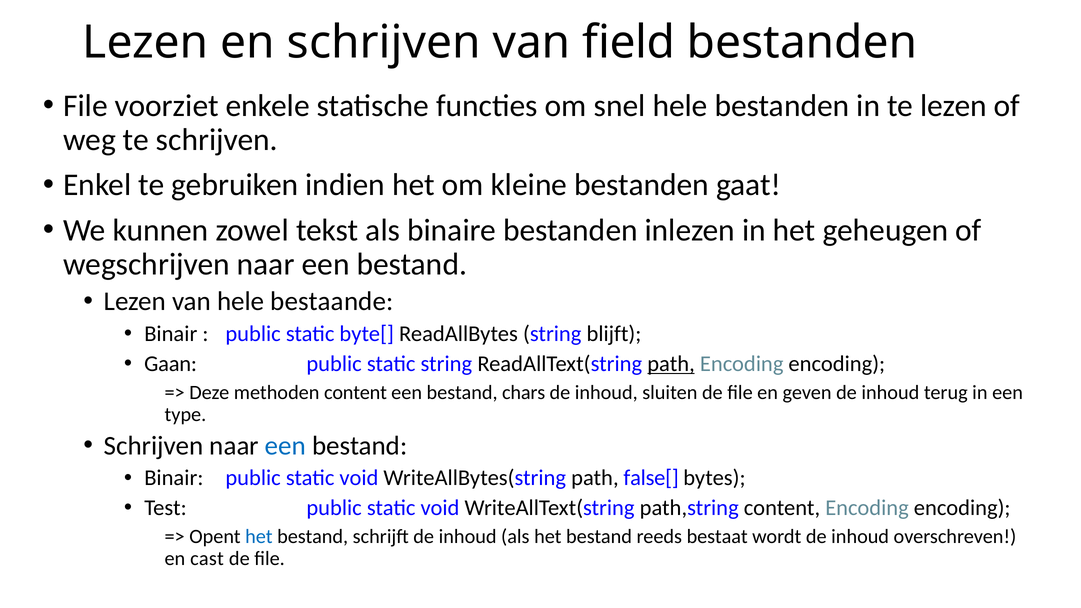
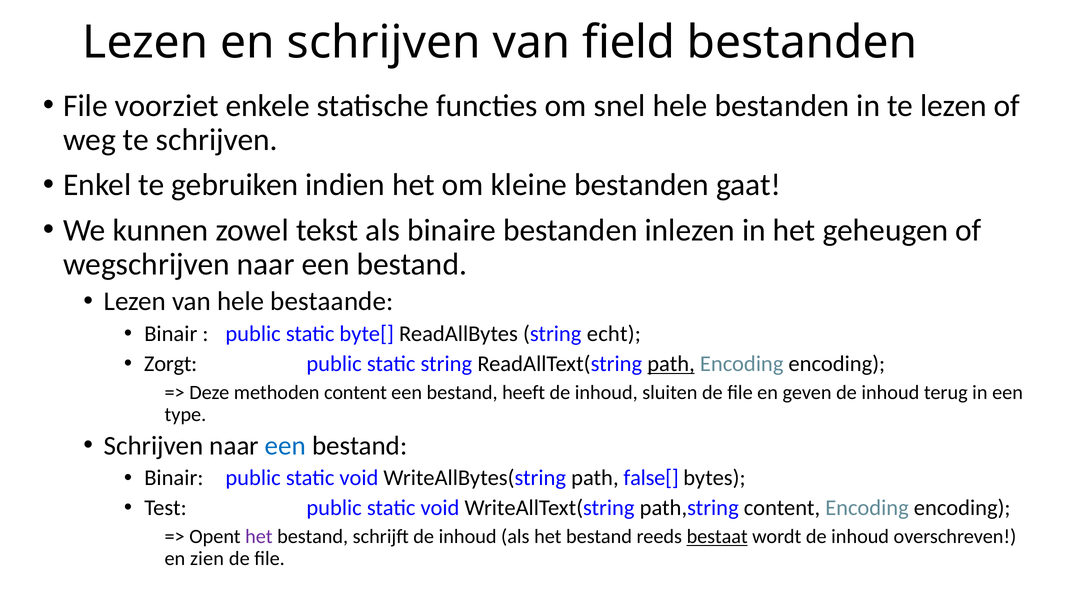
blijft: blijft -> echt
Gaan: Gaan -> Zorgt
chars: chars -> heeft
het at (259, 537) colour: blue -> purple
bestaat underline: none -> present
cast: cast -> zien
